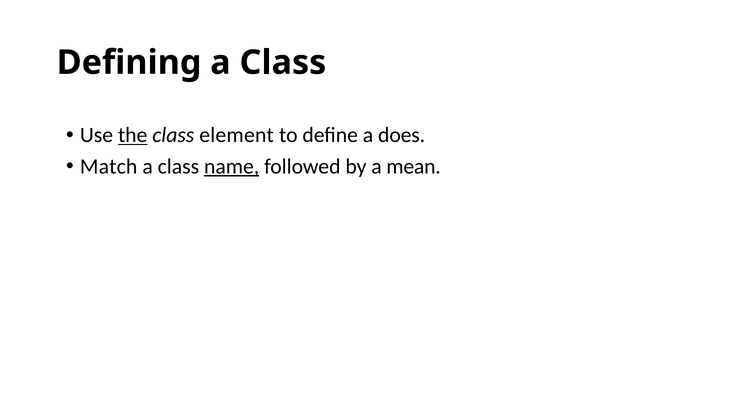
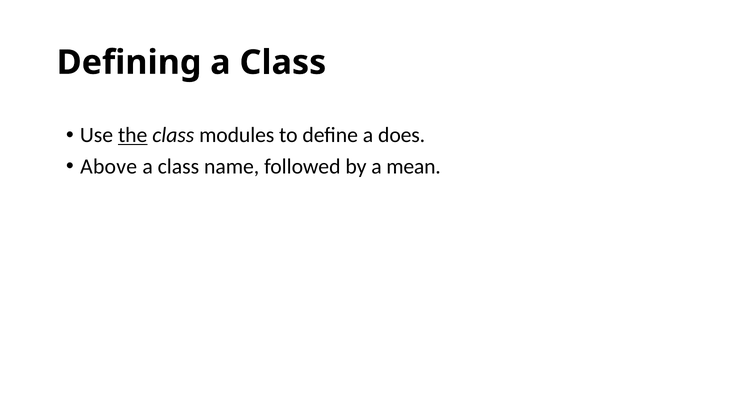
element: element -> modules
Match: Match -> Above
name underline: present -> none
